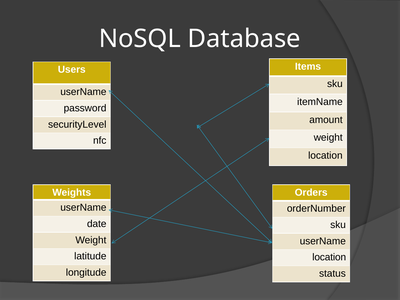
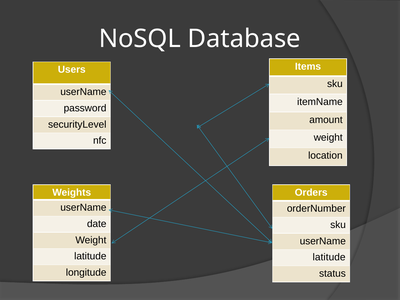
location at (329, 257): location -> latitude
